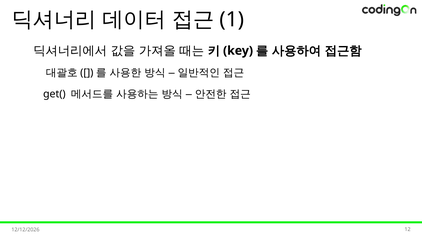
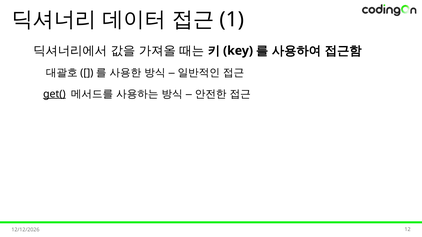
get( underline: none -> present
